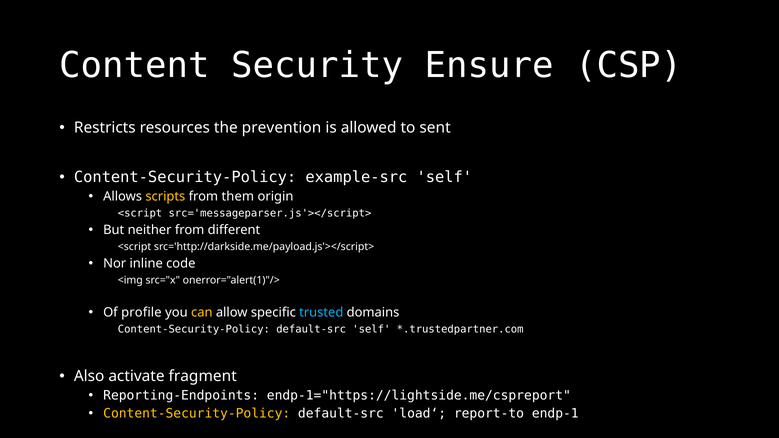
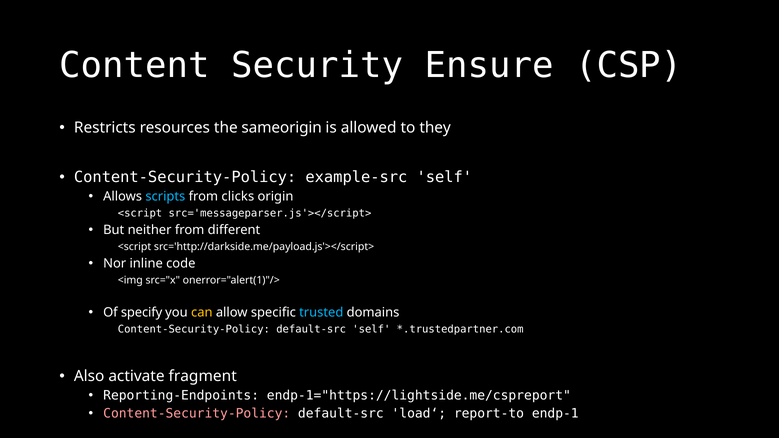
prevention: prevention -> sameorigin
sent: sent -> they
scripts colour: yellow -> light blue
them: them -> clicks
profile: profile -> specify
Content-Security-Policy at (197, 414) colour: yellow -> pink
